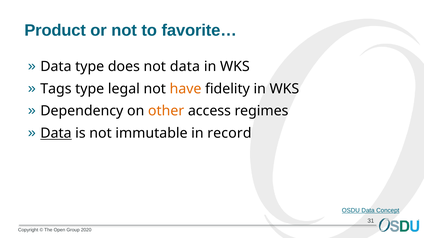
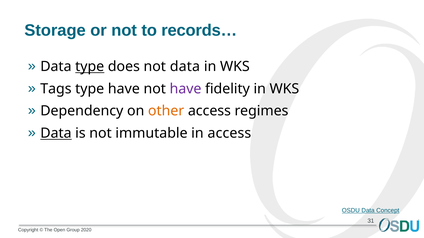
Product: Product -> Storage
favorite…: favorite… -> records…
type at (90, 67) underline: none -> present
type legal: legal -> have
have at (186, 89) colour: orange -> purple
in record: record -> access
